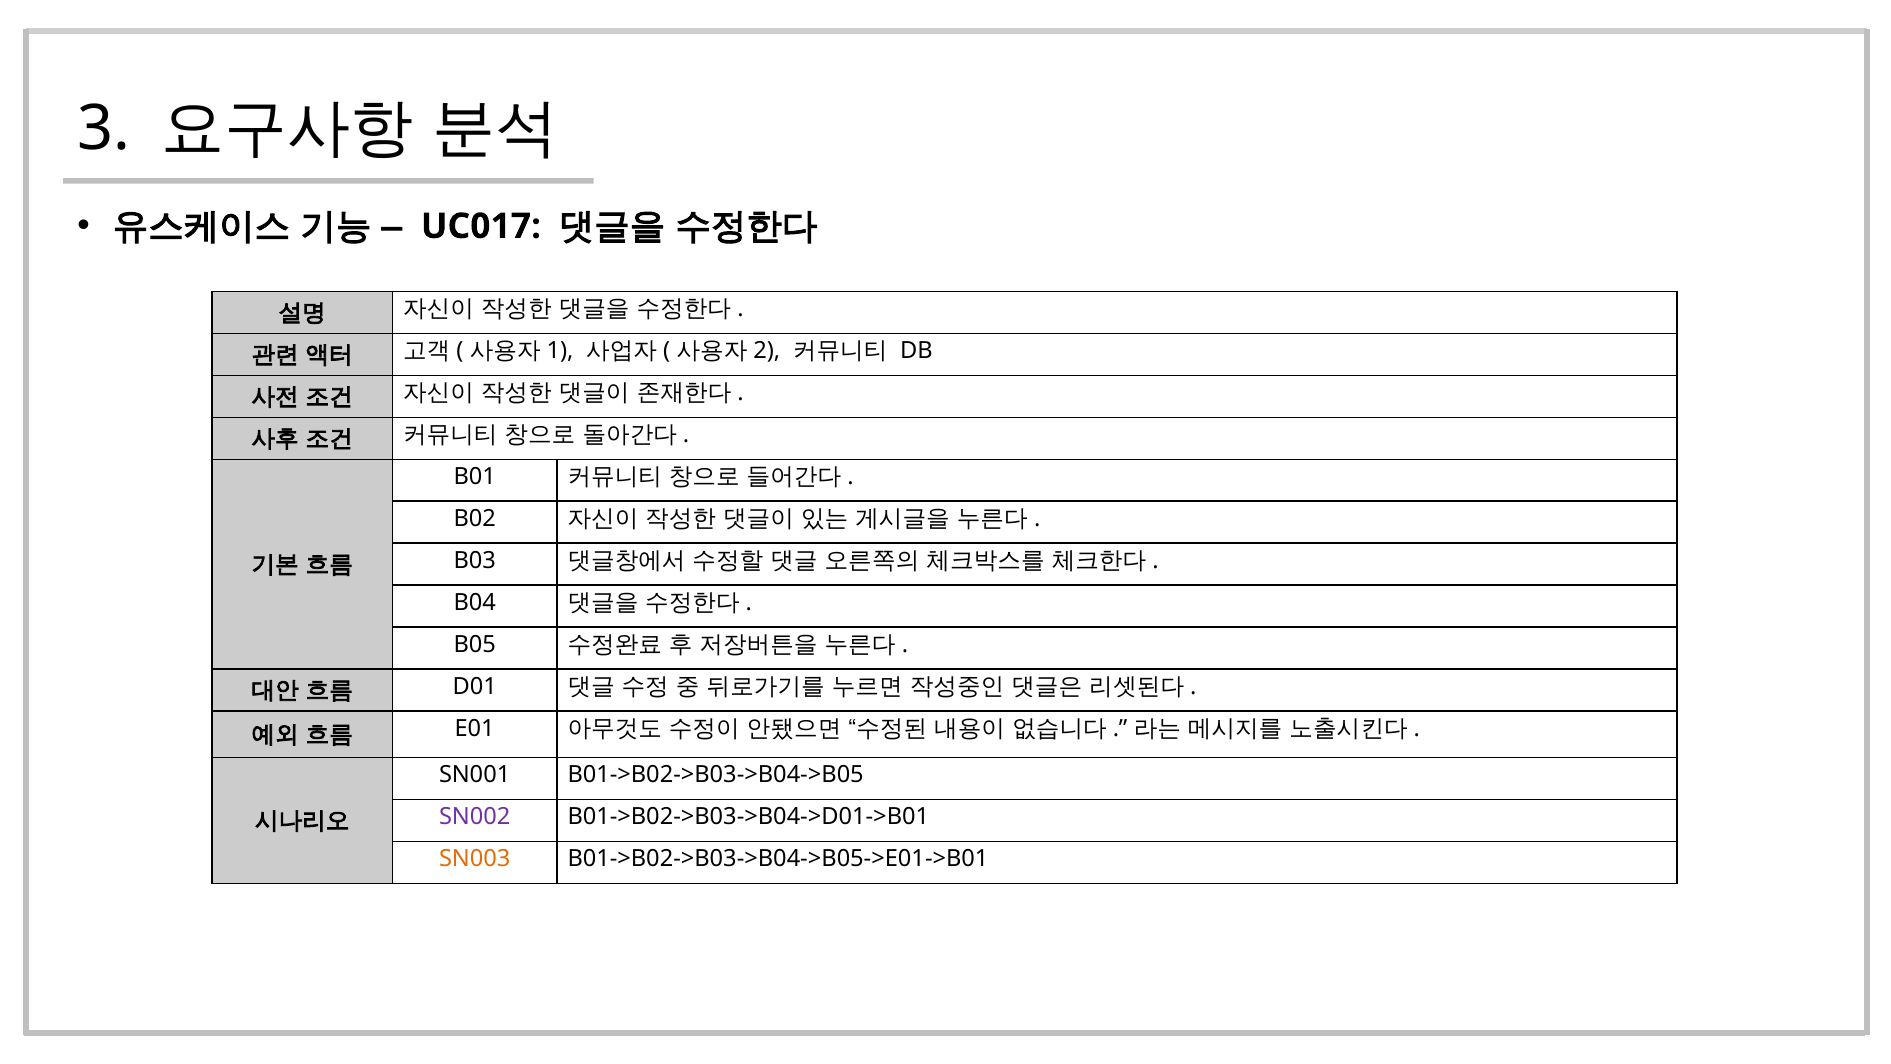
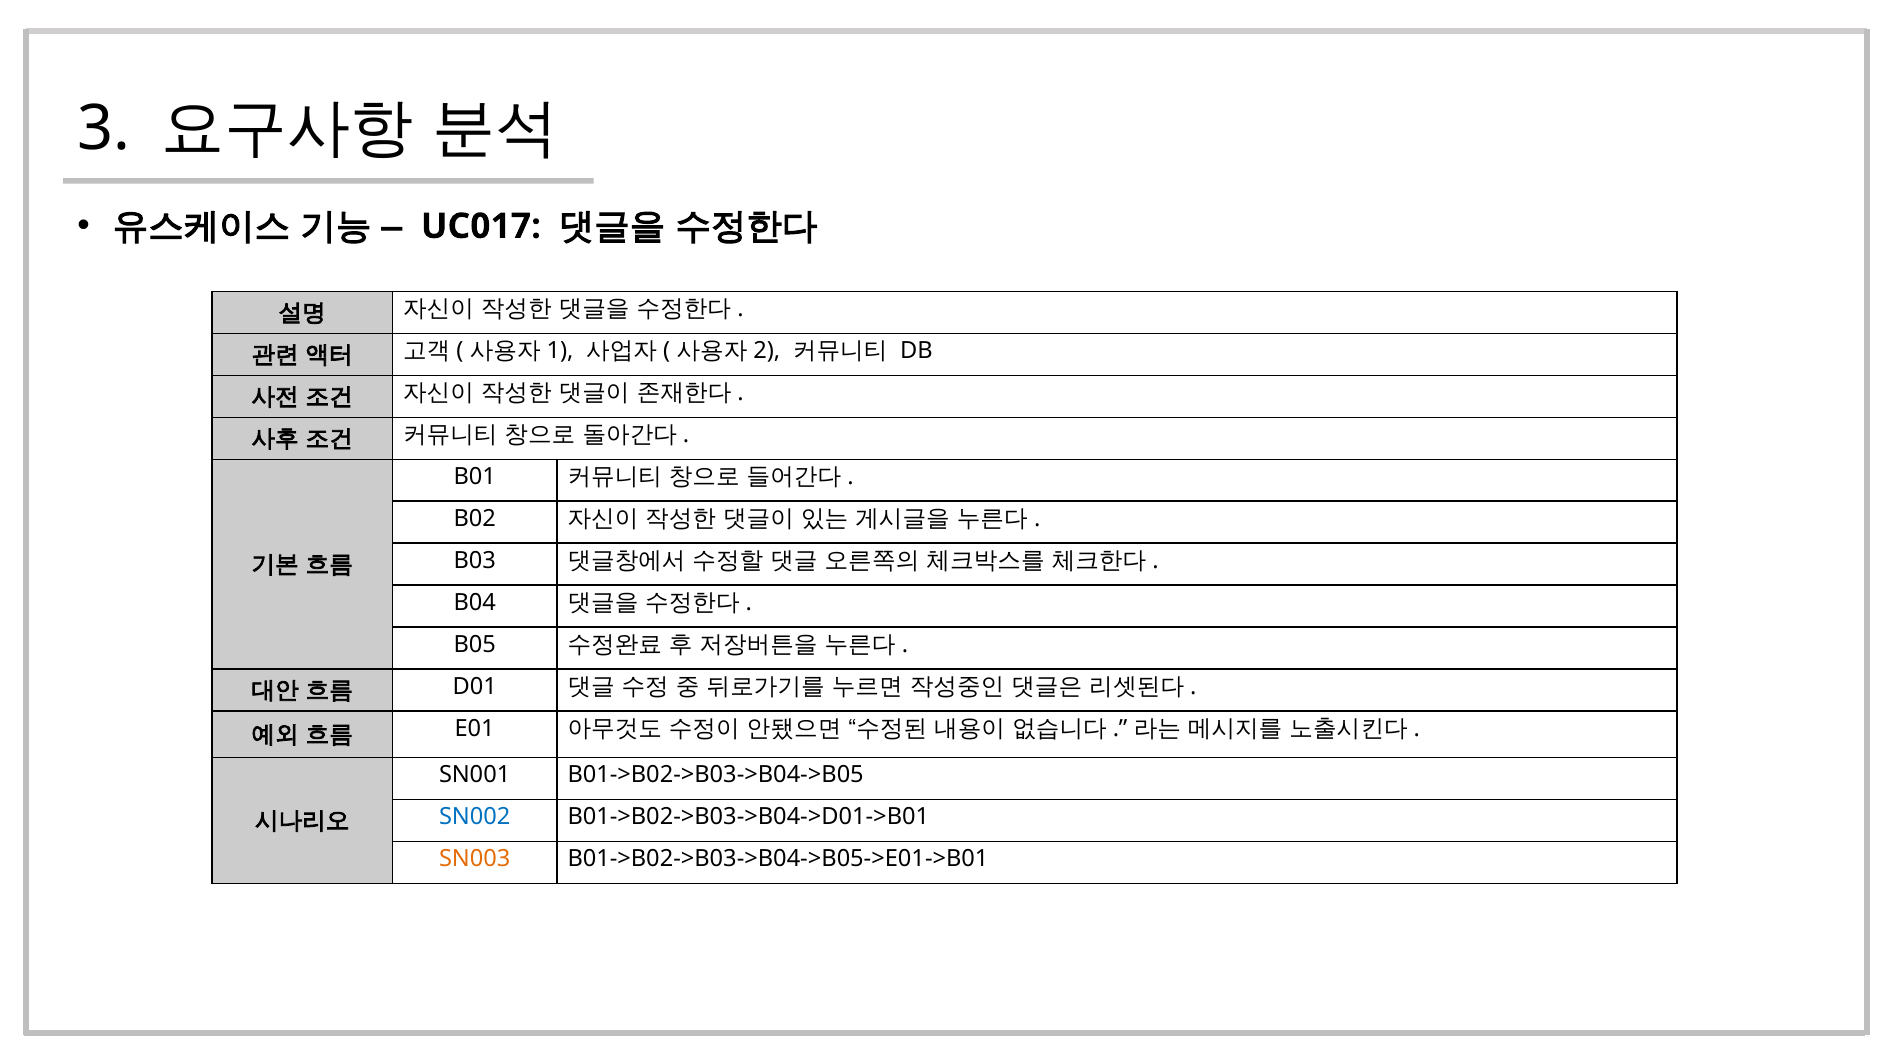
SN002 colour: purple -> blue
